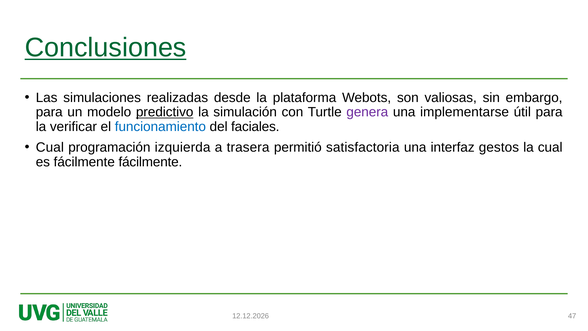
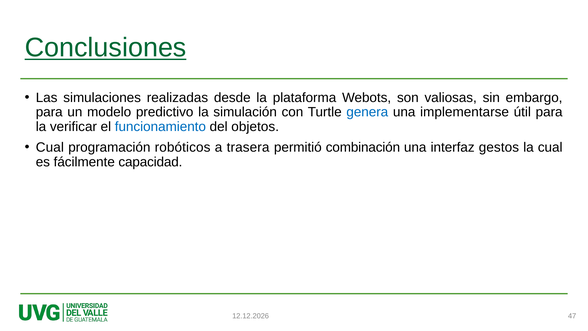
predictivo underline: present -> none
genera colour: purple -> blue
faciales: faciales -> objetos
izquierda: izquierda -> robóticos
satisfactoria: satisfactoria -> combinación
fácilmente fácilmente: fácilmente -> capacidad
